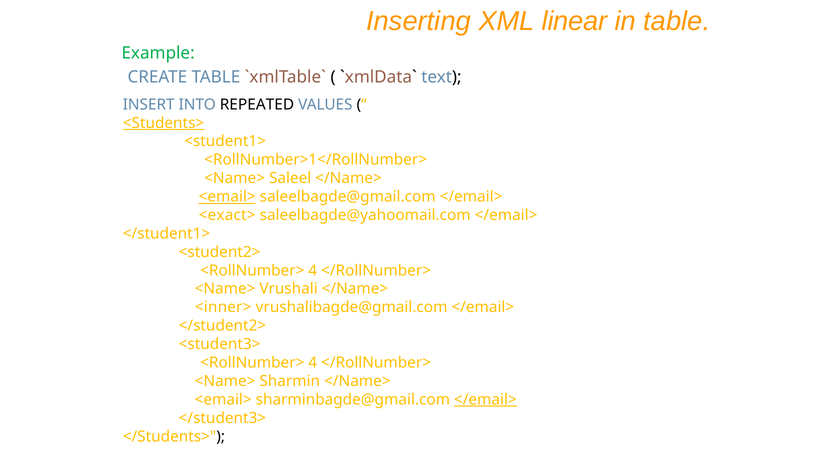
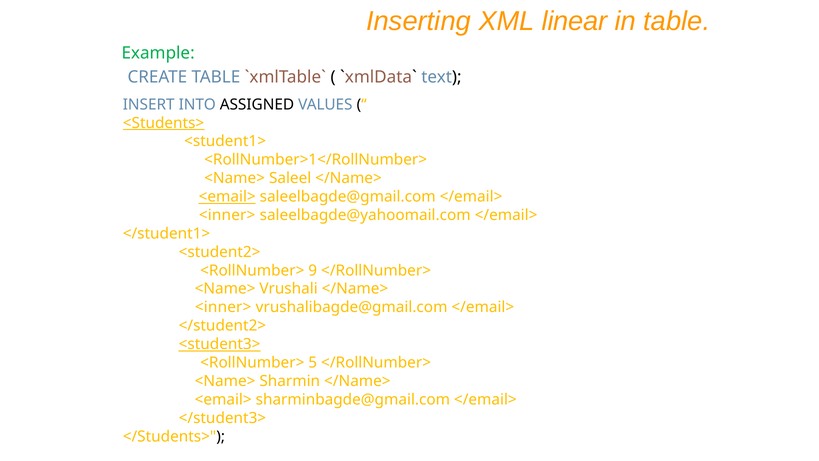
REPEATED: REPEATED -> ASSIGNED
<exact> at (227, 215): <exact> -> <inner>
4 at (313, 270): 4 -> 9
<student3> underline: none -> present
4 at (313, 362): 4 -> 5
</email> at (485, 399) underline: present -> none
